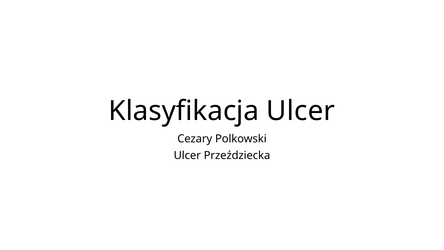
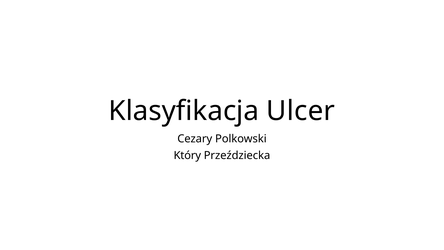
Ulcer at (187, 155): Ulcer -> Który
